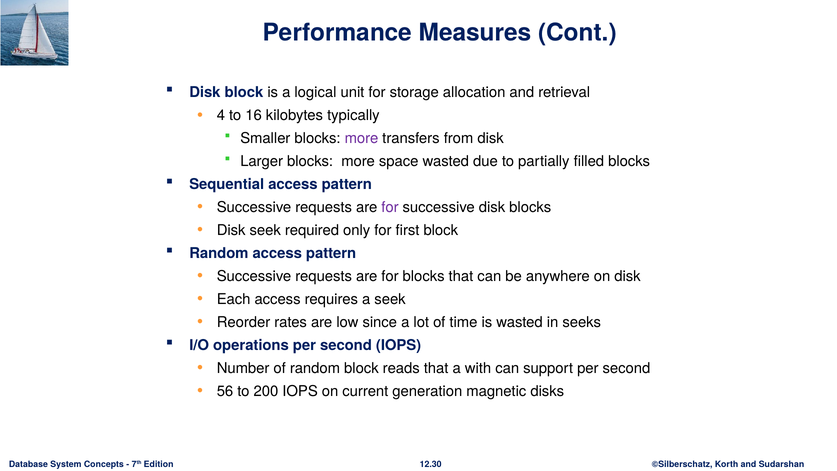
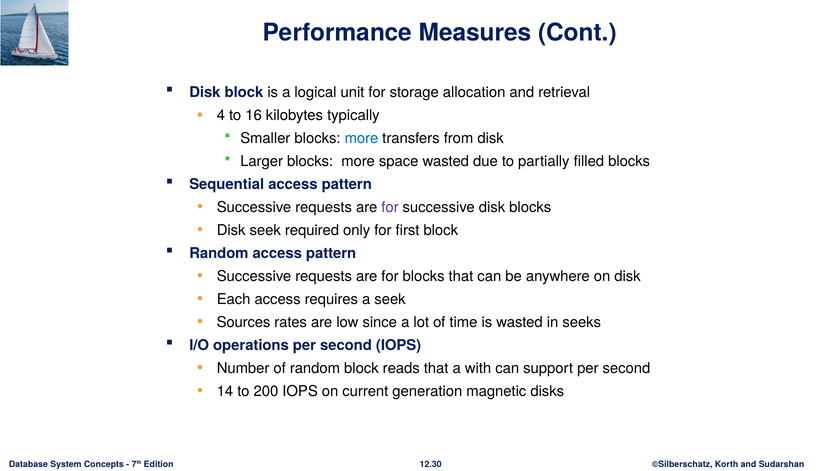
more at (362, 138) colour: purple -> blue
Reorder: Reorder -> Sources
56: 56 -> 14
